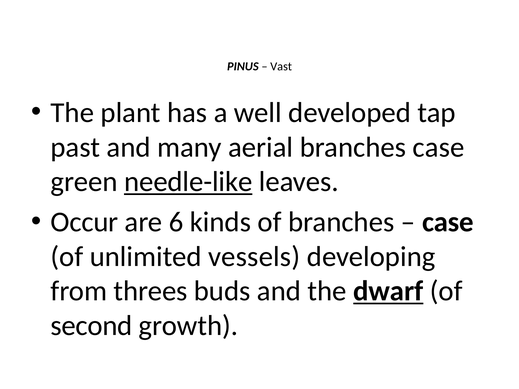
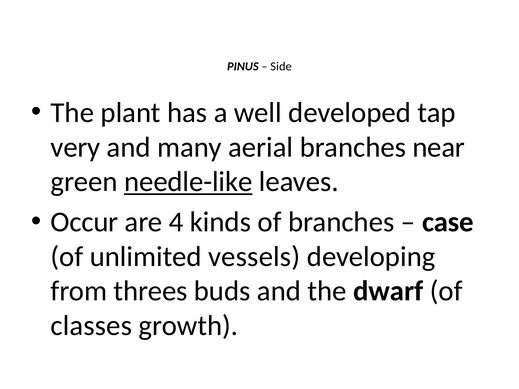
Vast: Vast -> Side
past: past -> very
branches case: case -> near
6: 6 -> 4
dwarf underline: present -> none
second: second -> classes
